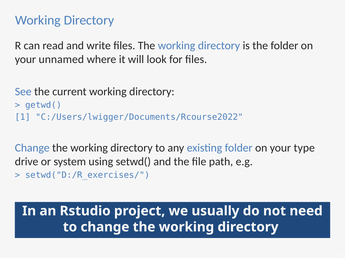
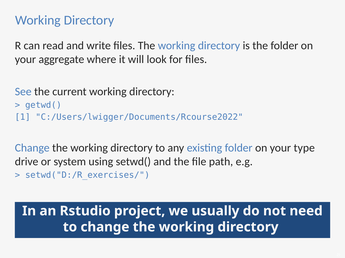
unnamed: unnamed -> aggregate
